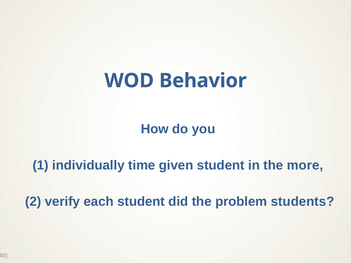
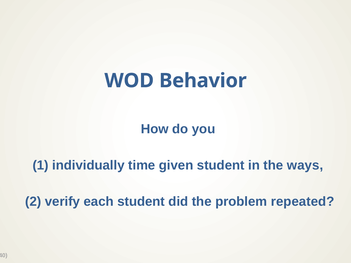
more: more -> ways
students: students -> repeated
